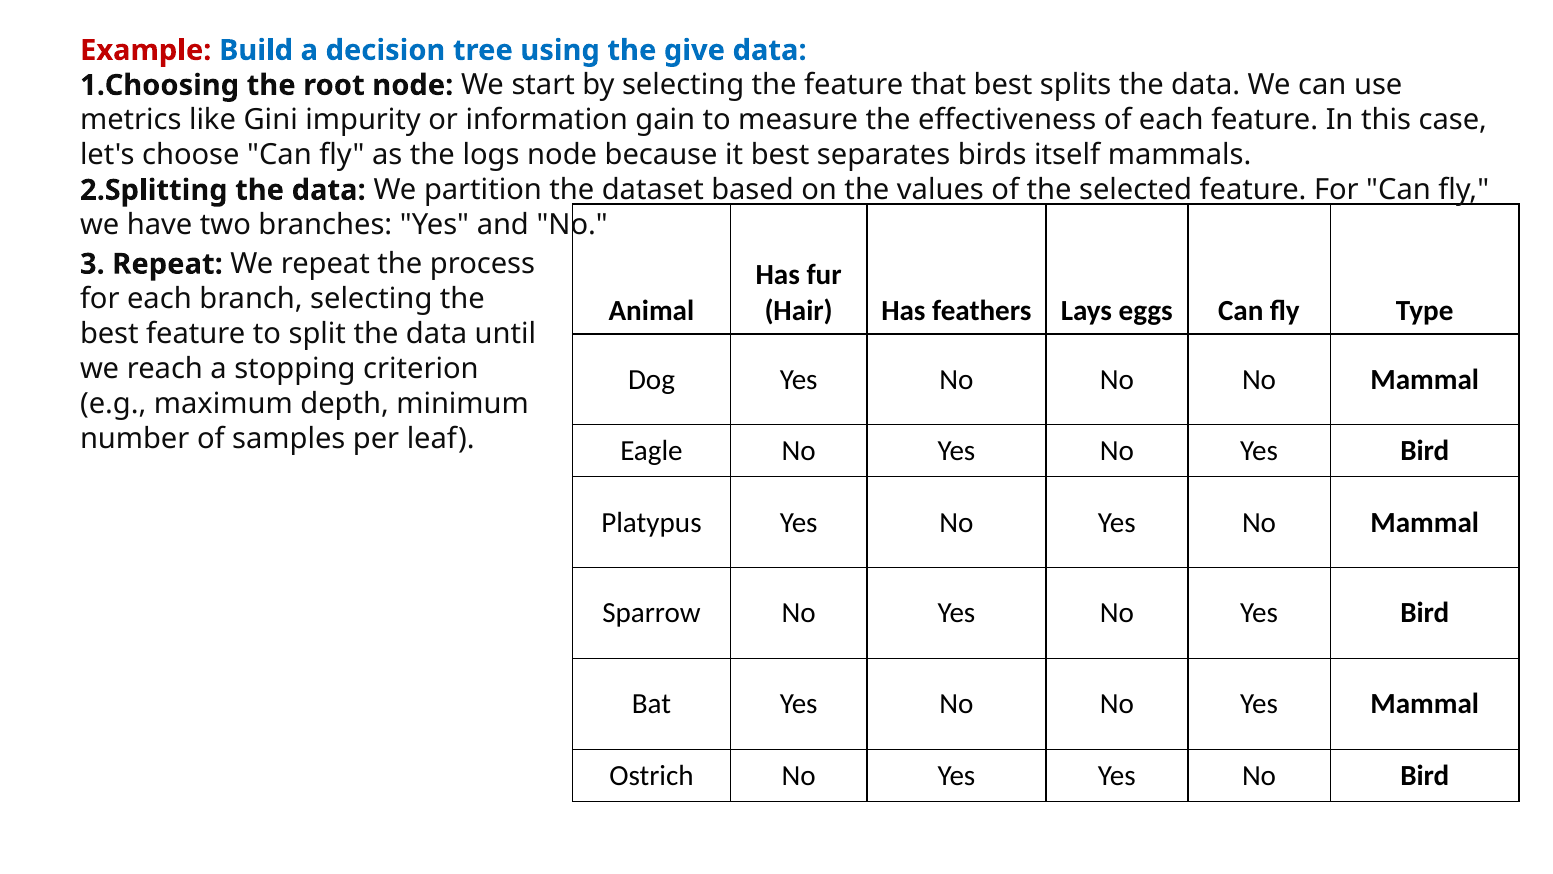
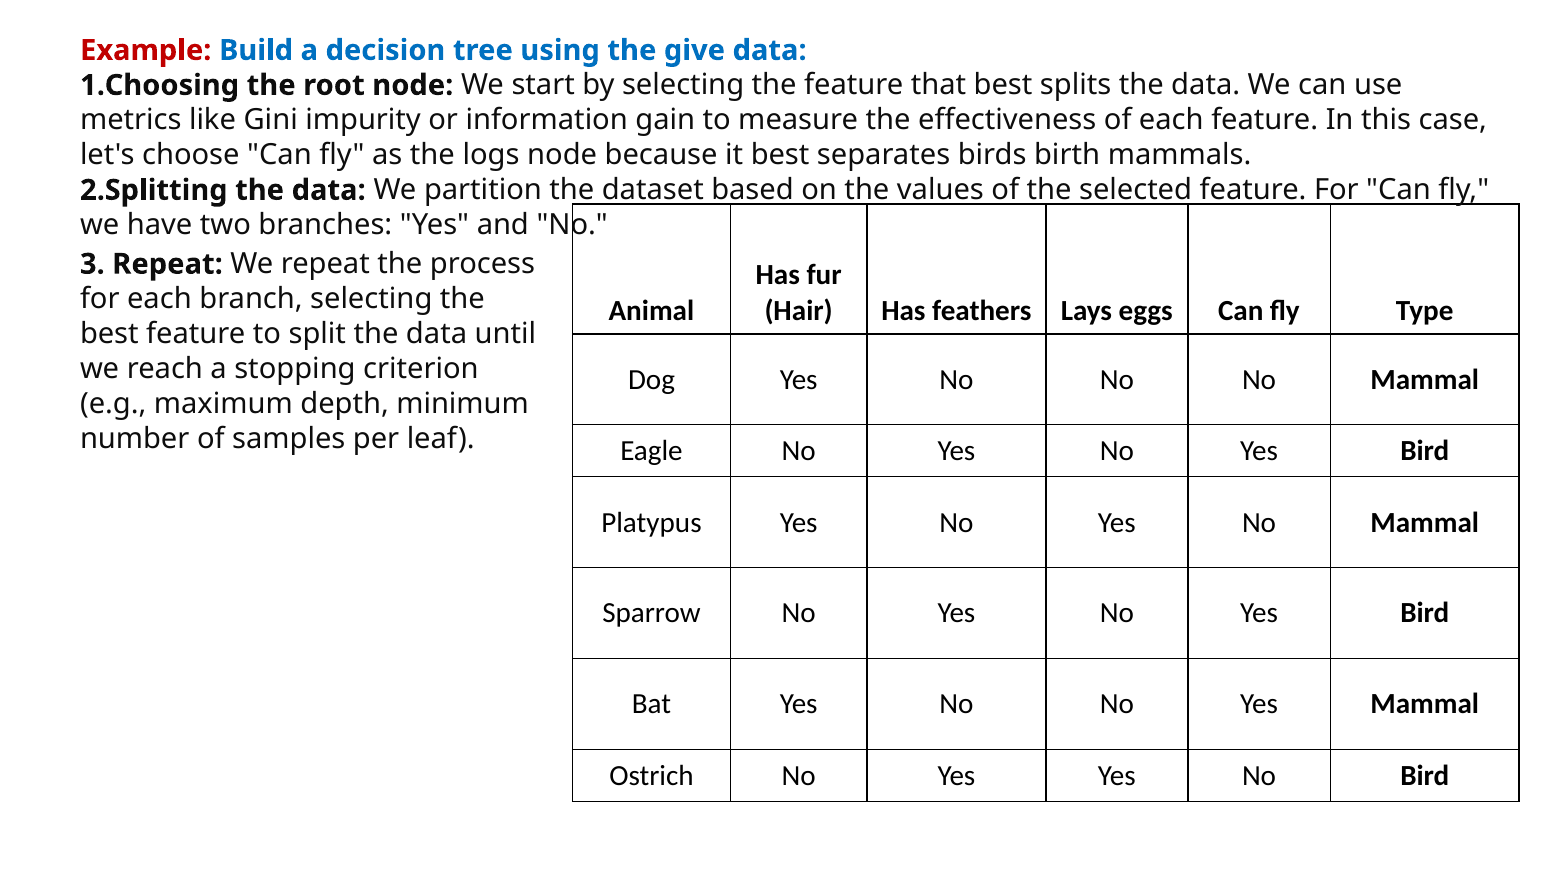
itself: itself -> birth
